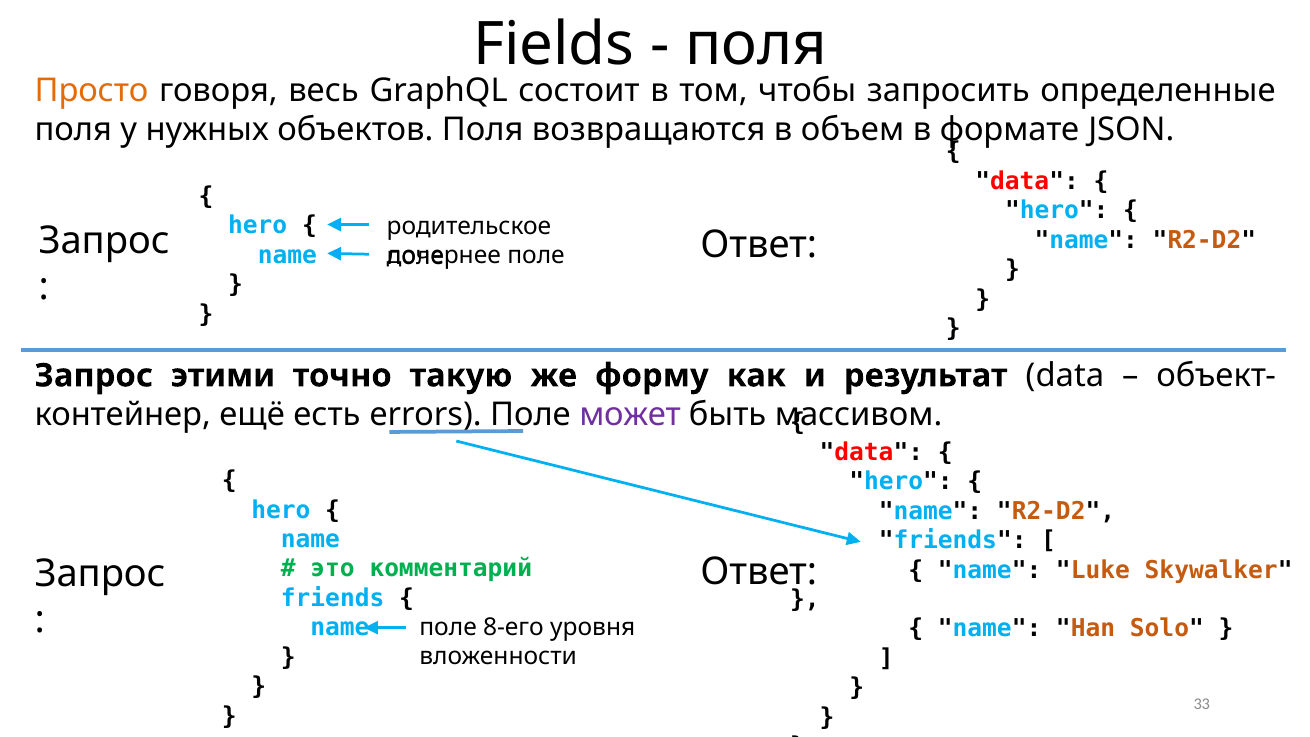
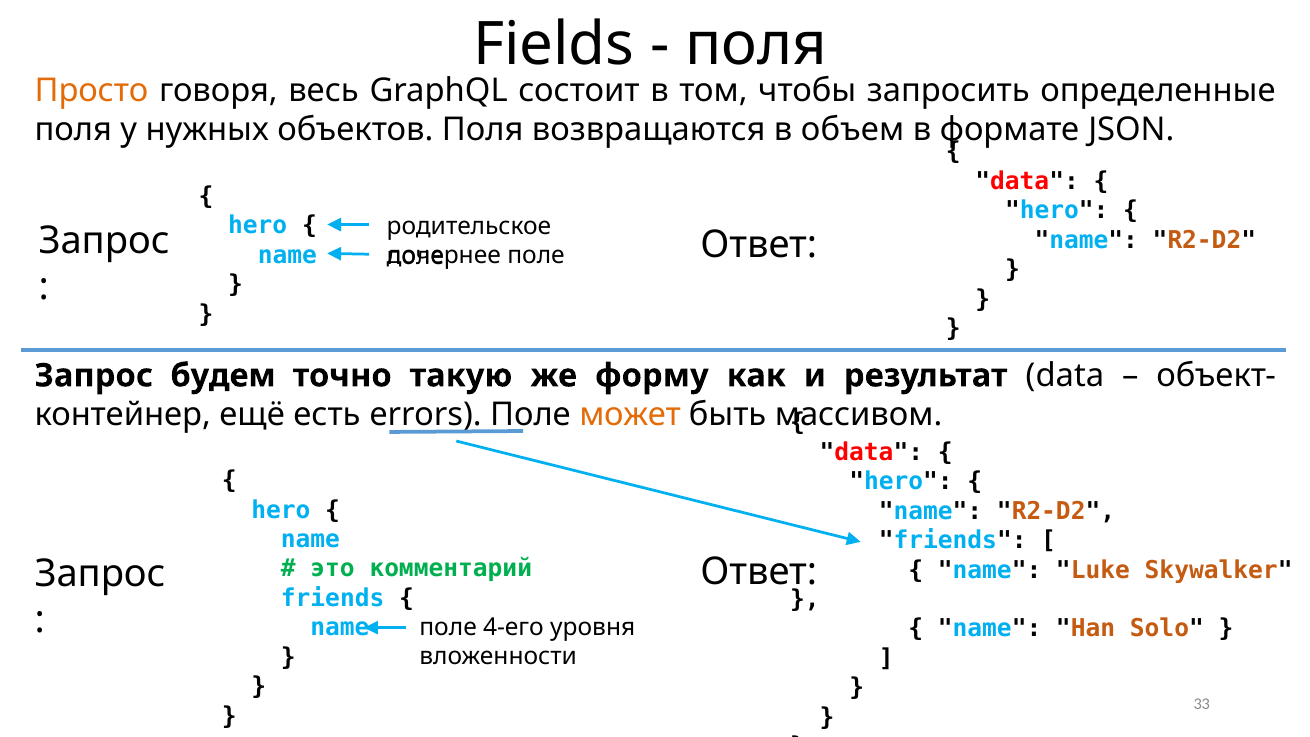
этими: этими -> будем
может colour: purple -> orange
8-его: 8-его -> 4-его
